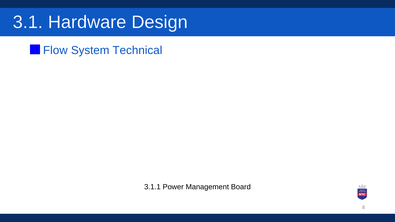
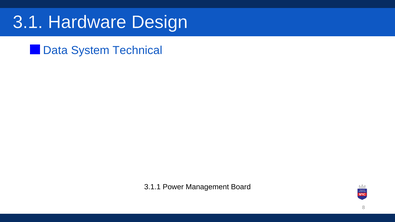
Flow: Flow -> Data
